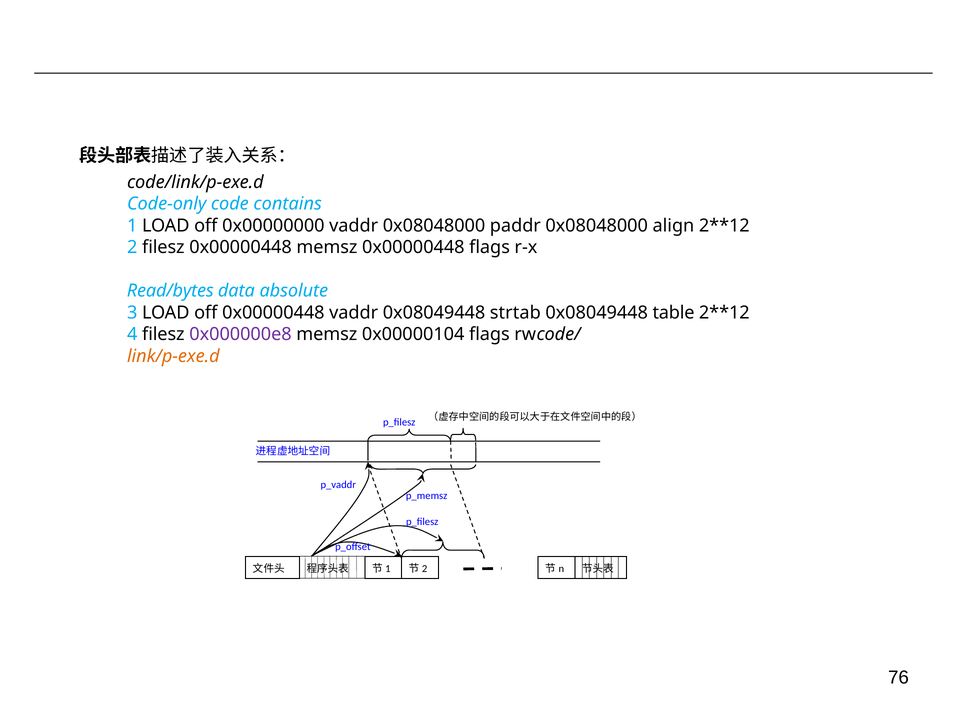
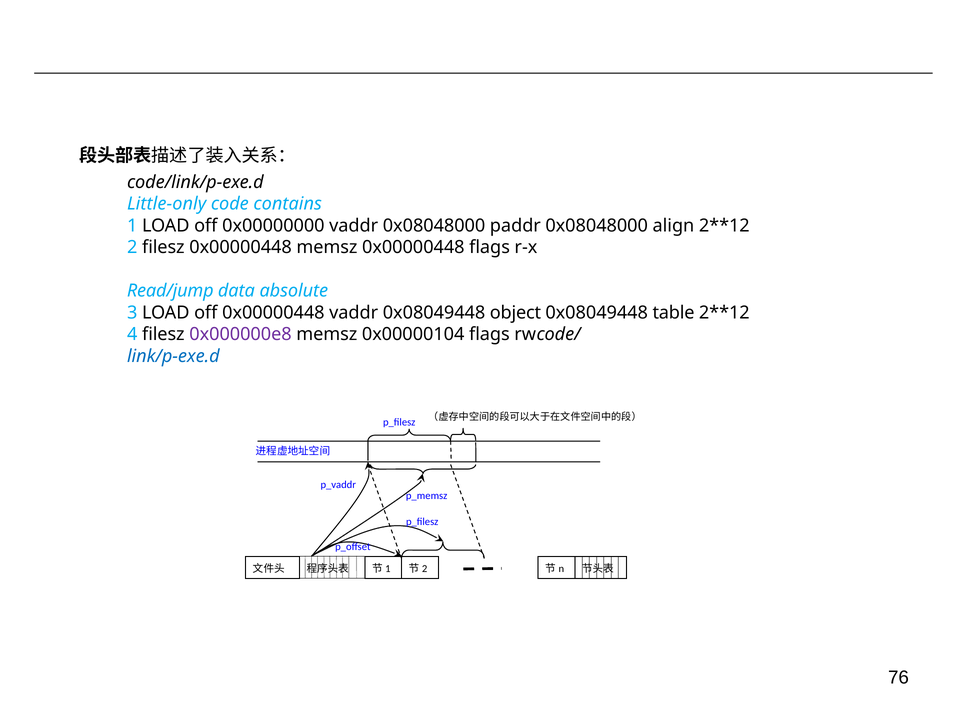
Code-only: Code-only -> Little-only
Read/bytes: Read/bytes -> Read/jump
strtab: strtab -> object
link/p-exe.d colour: orange -> blue
